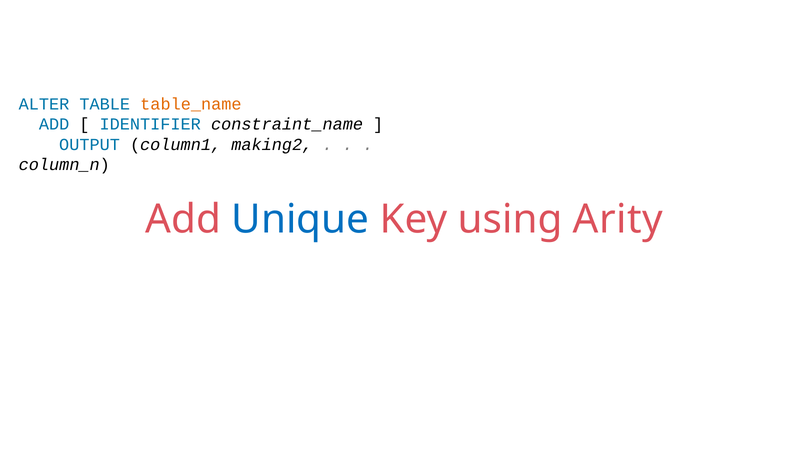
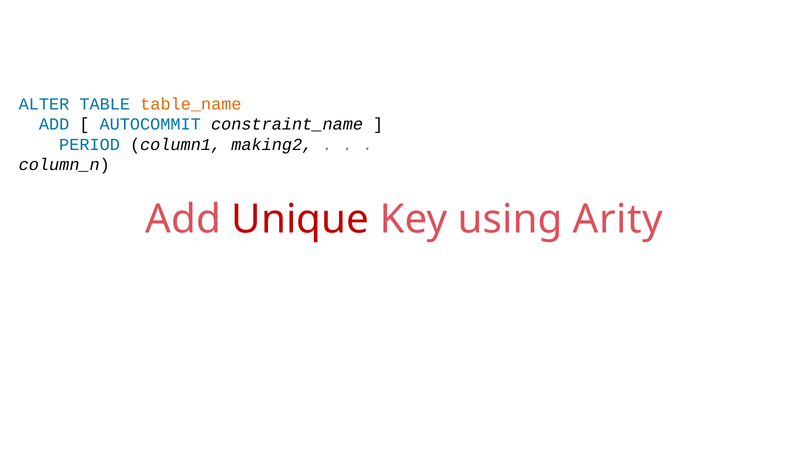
IDENTIFIER: IDENTIFIER -> AUTOCOMMIT
OUTPUT: OUTPUT -> PERIOD
Unique colour: blue -> red
